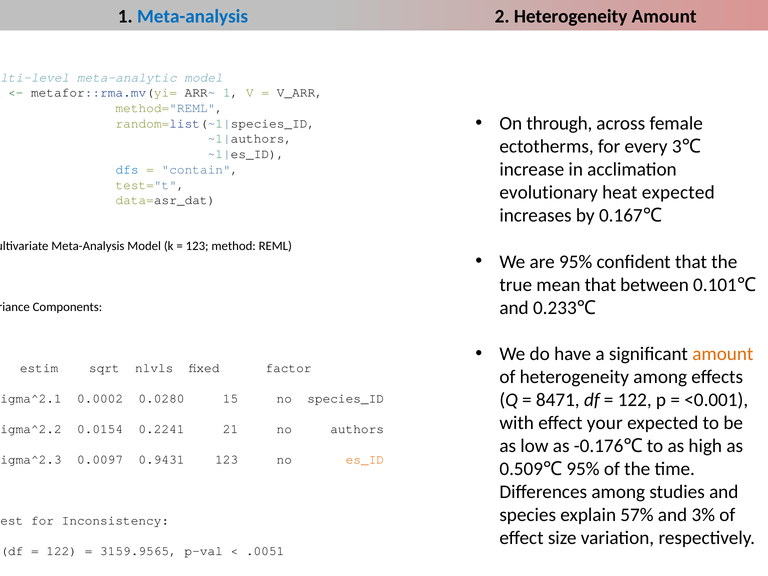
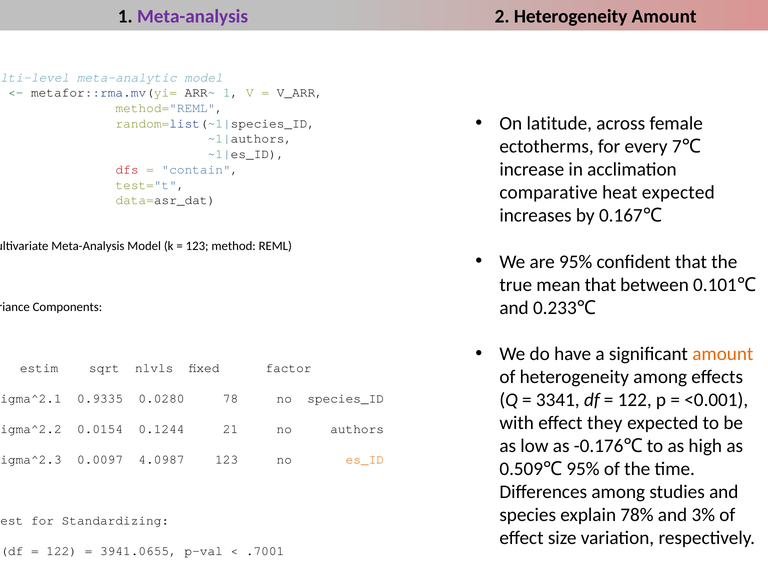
Meta-analysis at (193, 17) colour: blue -> purple
through: through -> latitude
3: 3 -> 7
dfs colour: blue -> red
evolutionary: evolutionary -> comparative
8471: 8471 -> 3341
0.0002: 0.0002 -> 0.9335
15: 15 -> 78
your: your -> they
0.2241: 0.2241 -> 0.1244
0.9431: 0.9431 -> 4.0987
57%: 57% -> 78%
Inconsistency: Inconsistency -> Standardizing
3159.9565: 3159.9565 -> 3941.0655
.0051: .0051 -> .7001
